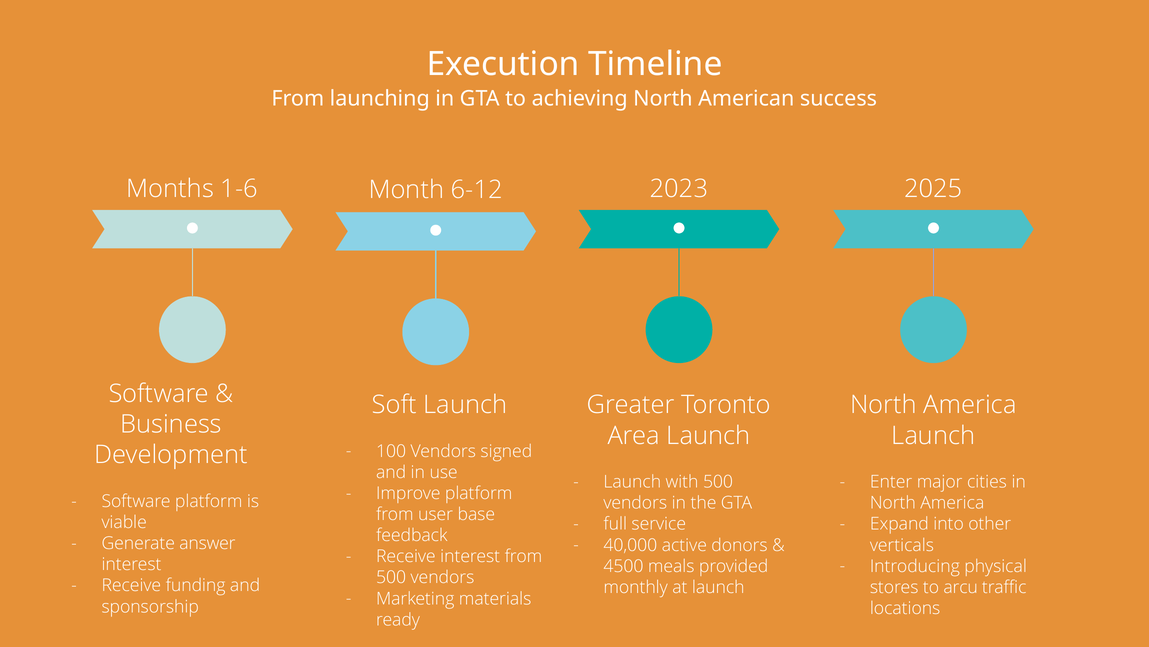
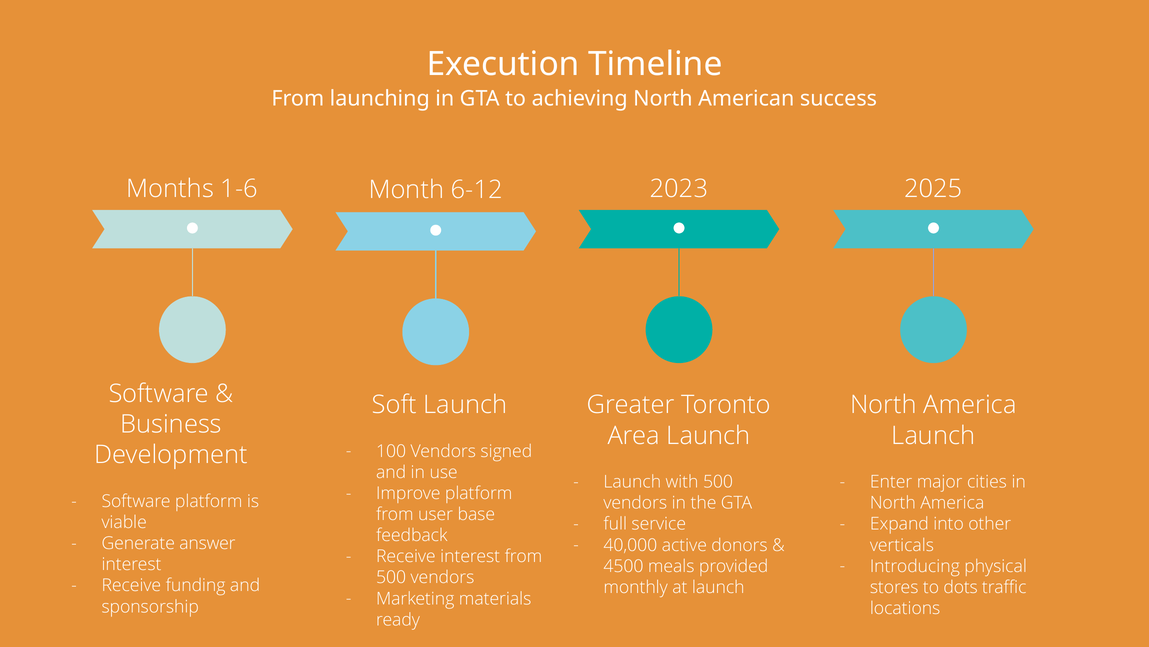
arcu: arcu -> dots
